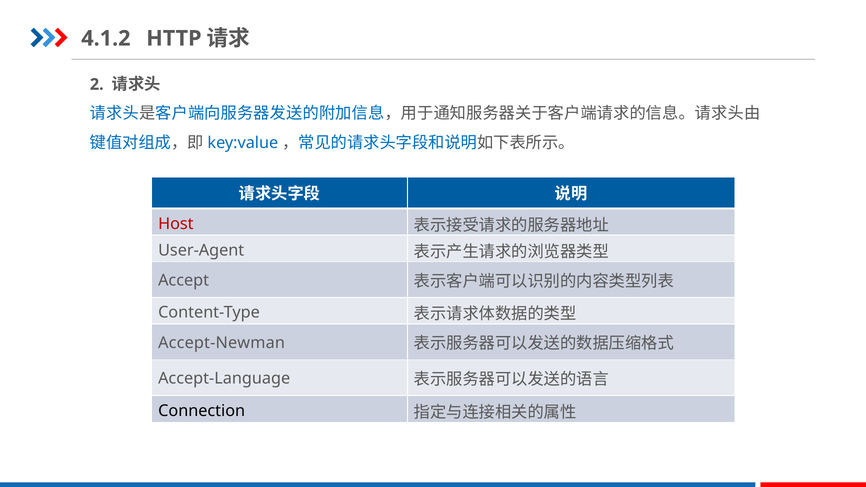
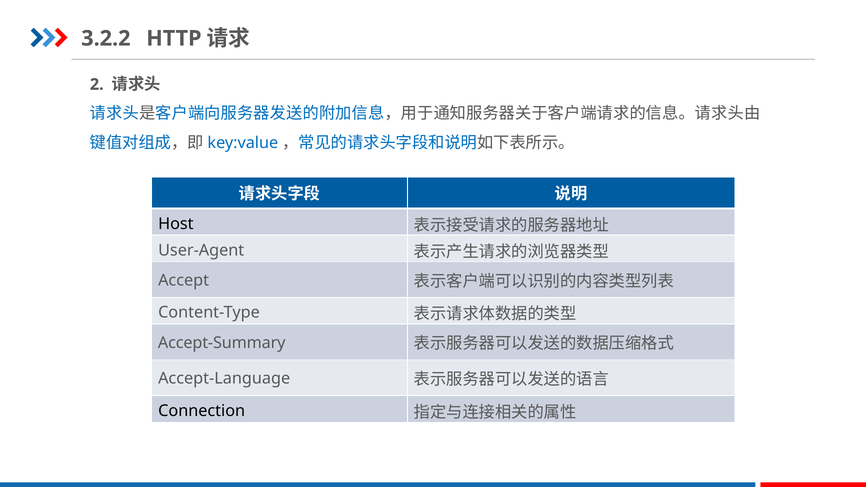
4.1.2: 4.1.2 -> 3.2.2
Host colour: red -> black
Accept-Newman: Accept-Newman -> Accept-Summary
